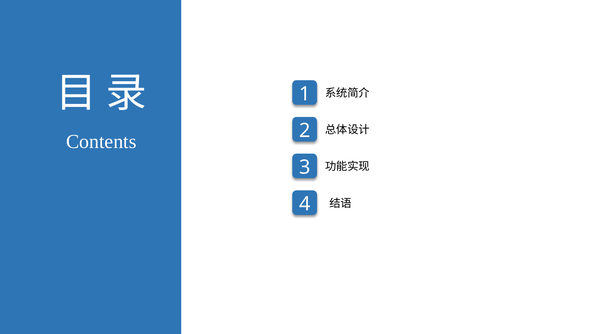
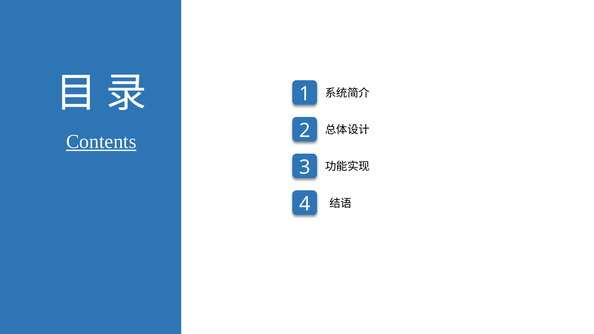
Contents underline: none -> present
